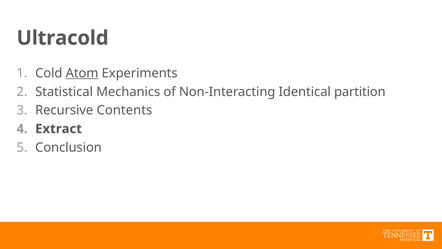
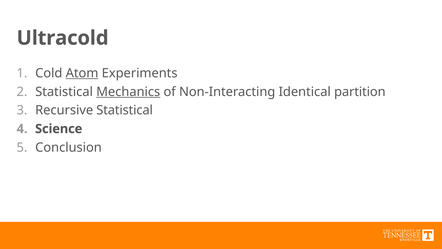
Mechanics underline: none -> present
Recursive Contents: Contents -> Statistical
Extract: Extract -> Science
